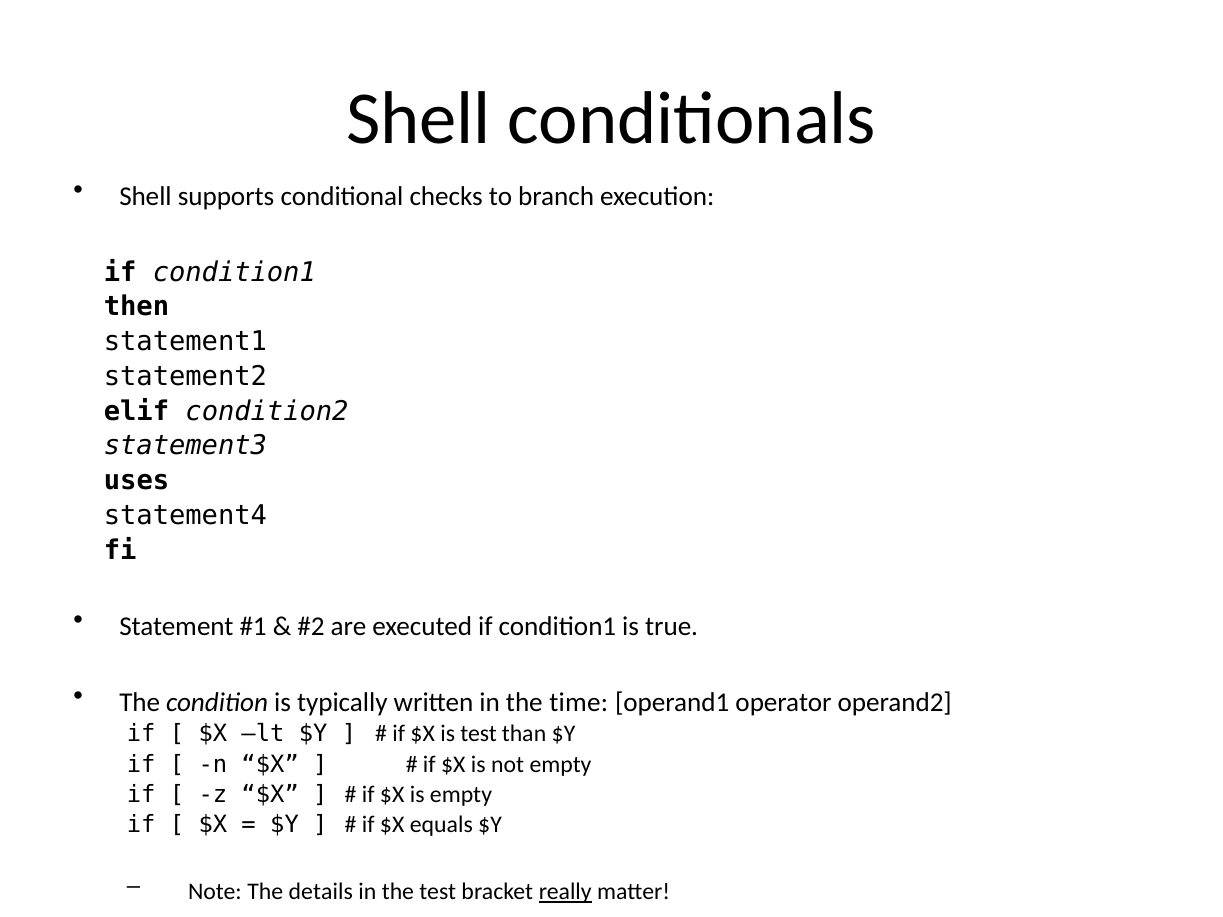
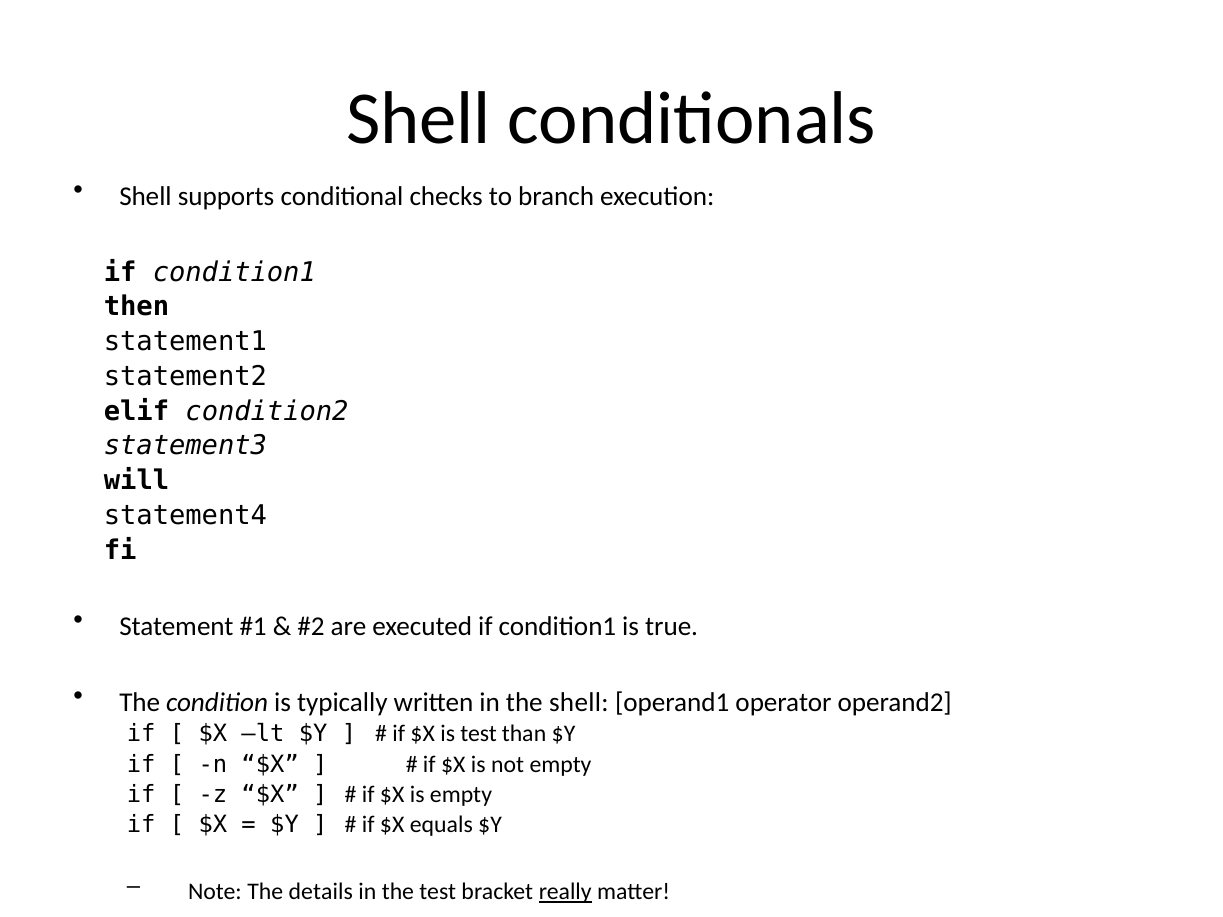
uses: uses -> will
the time: time -> shell
